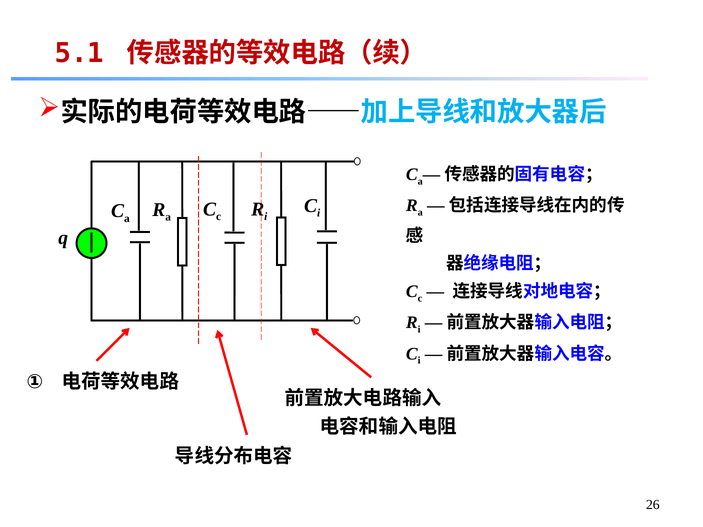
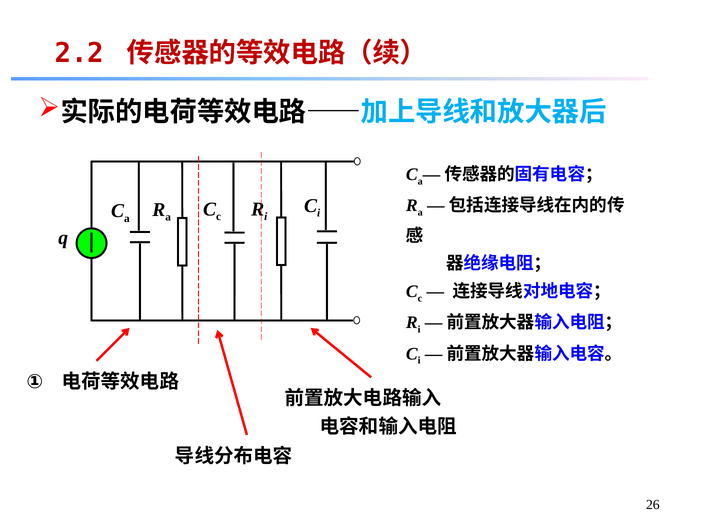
5.1: 5.1 -> 2.2
